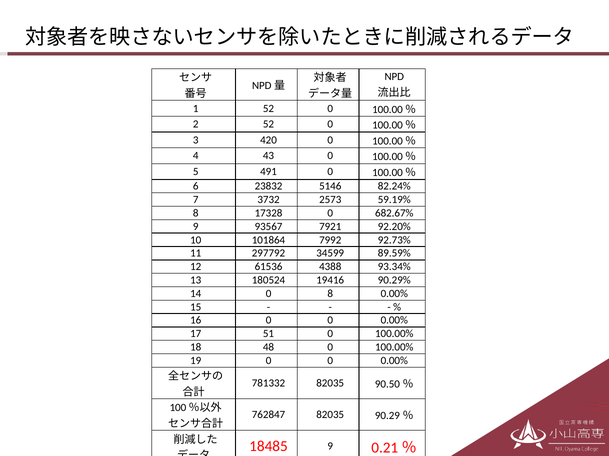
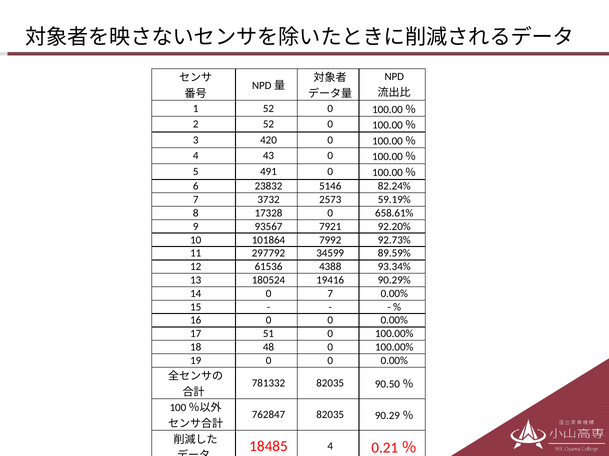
682.67%: 682.67% -> 658.61%
0 8: 8 -> 7
18485 9: 9 -> 4
